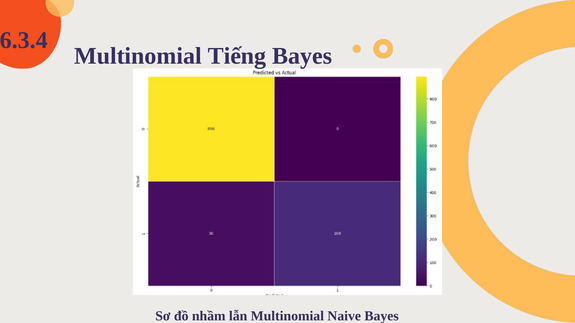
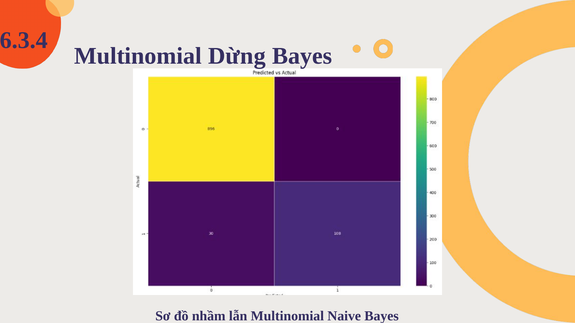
Tiếng: Tiếng -> Dừng
